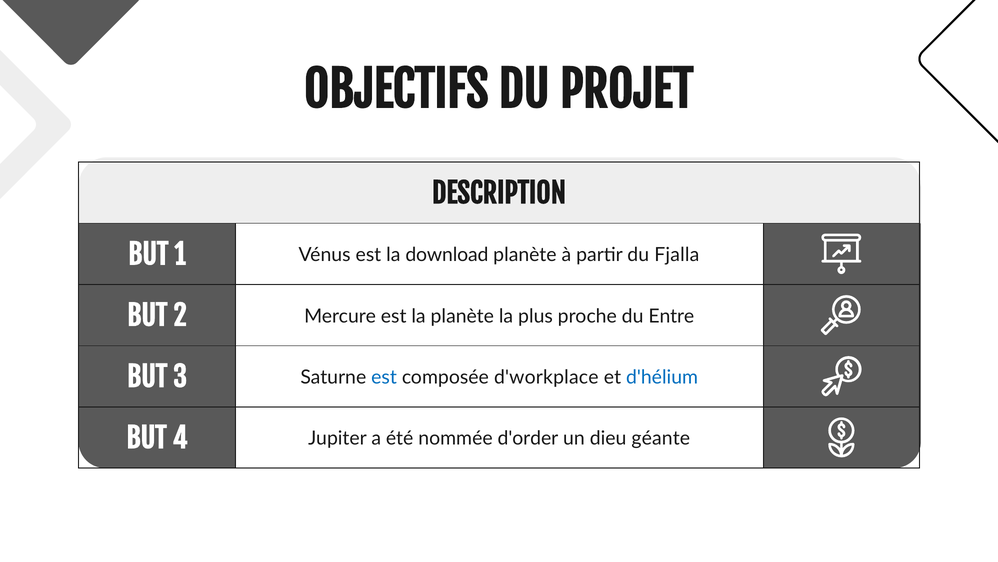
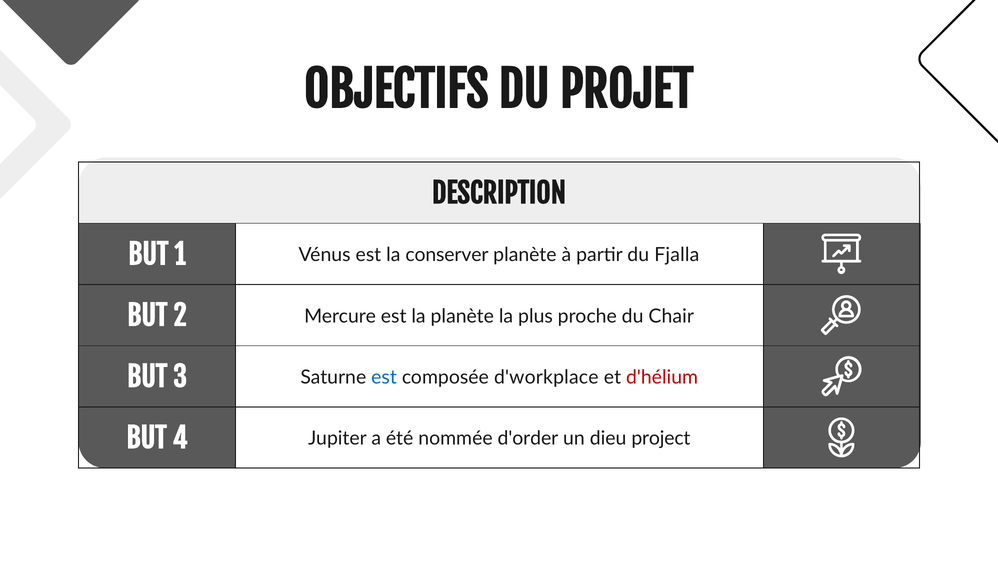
download: download -> conserver
Entre: Entre -> Chair
d'hélium colour: blue -> red
géante: géante -> project
